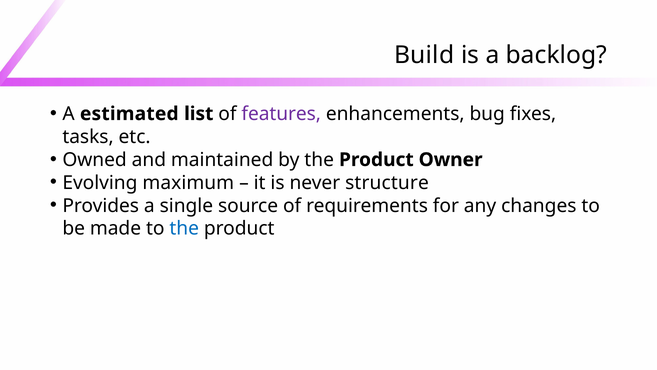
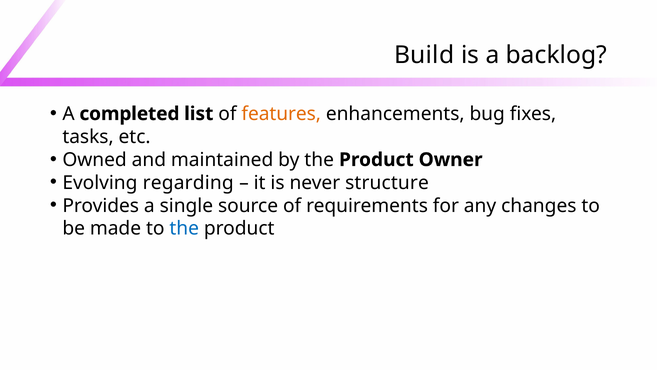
estimated: estimated -> completed
features colour: purple -> orange
maximum: maximum -> regarding
